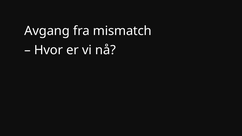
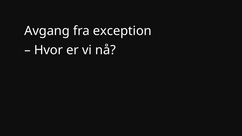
mismatch: mismatch -> exception
